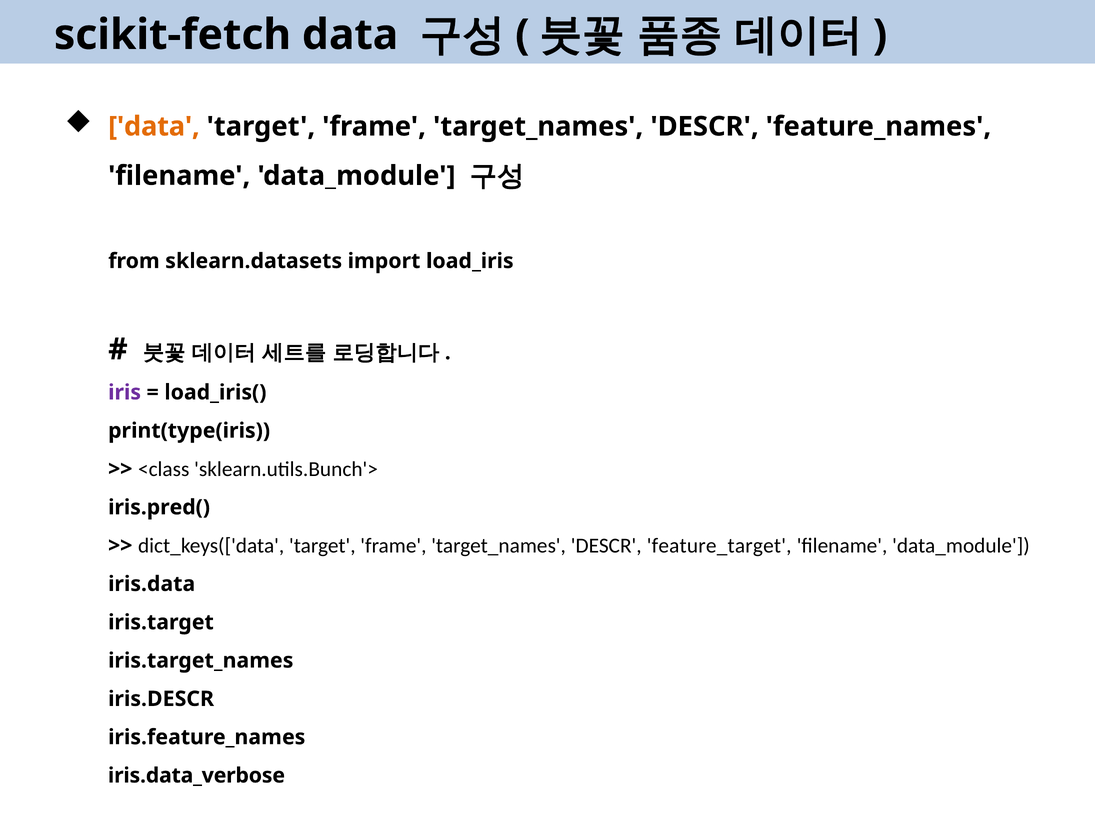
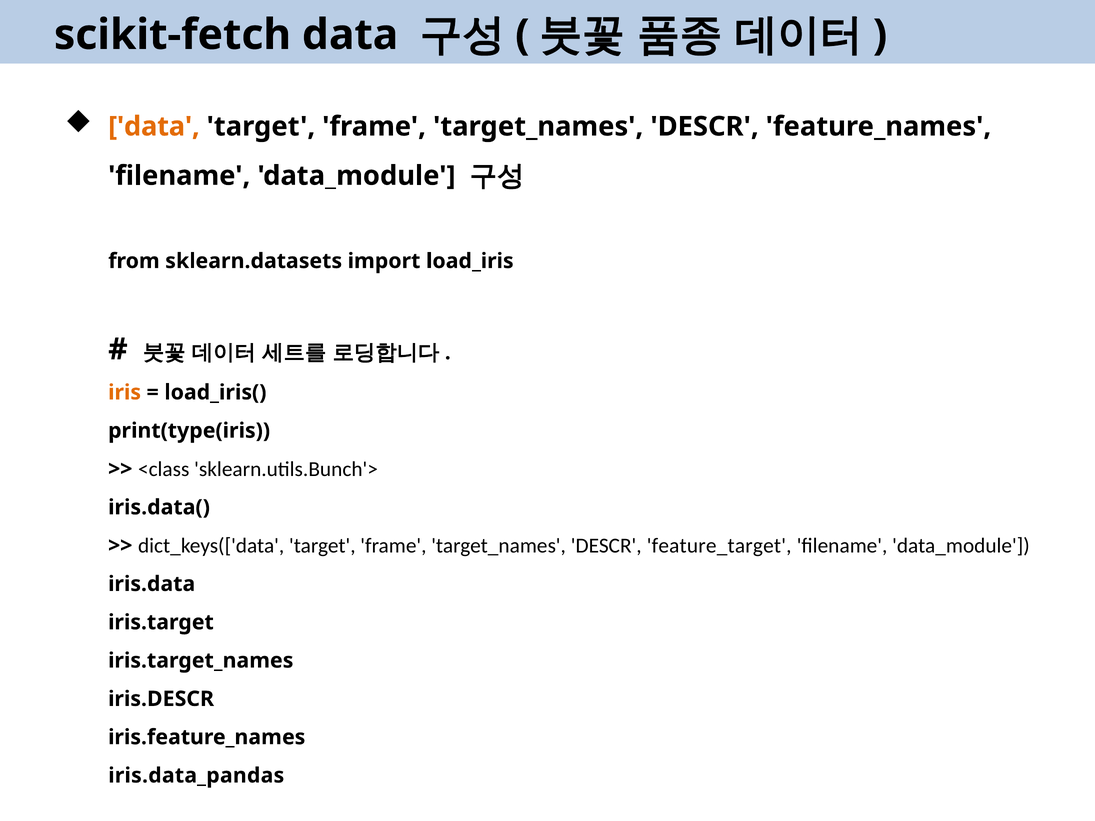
iris colour: purple -> orange
iris.pred(: iris.pred( -> iris.data(
iris.data_verbose: iris.data_verbose -> iris.data_pandas
